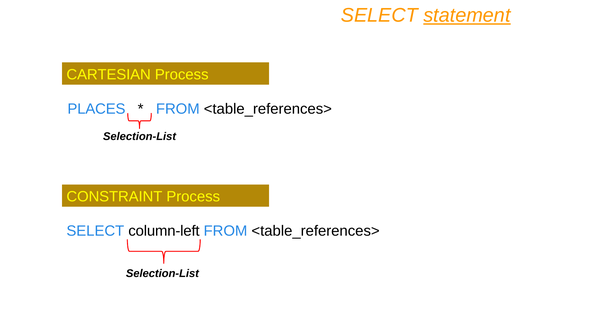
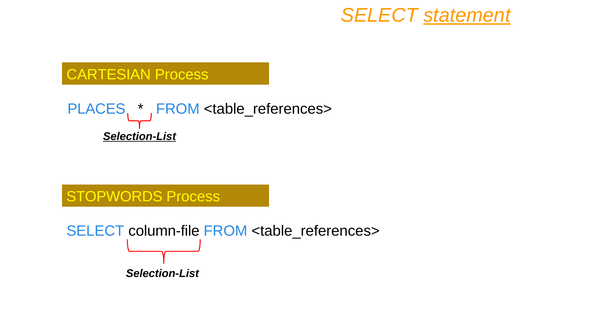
Selection-List at (140, 137) underline: none -> present
CONSTRAINT: CONSTRAINT -> STOPWORDS
column-left: column-left -> column-file
